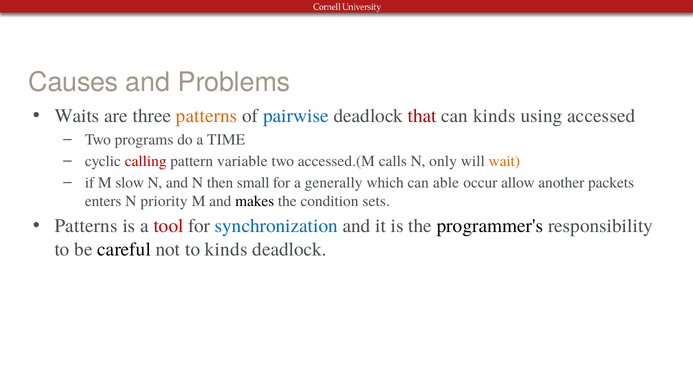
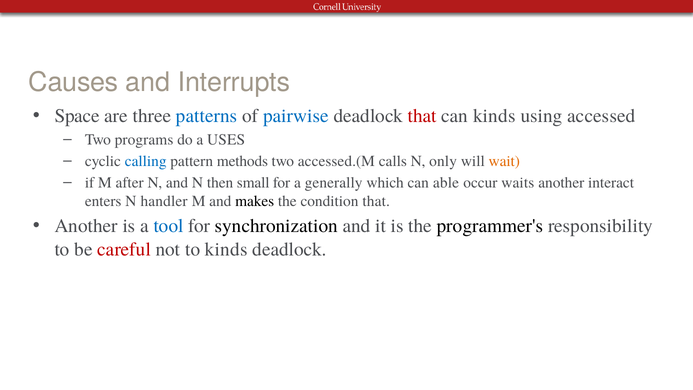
Problems: Problems -> Interrupts
Waits: Waits -> Space
patterns at (207, 116) colour: orange -> blue
TIME: TIME -> USES
calling colour: red -> blue
variable: variable -> methods
slow: slow -> after
allow: allow -> waits
packets: packets -> interact
priority: priority -> handler
condition sets: sets -> that
Patterns at (86, 226): Patterns -> Another
tool colour: red -> blue
synchronization colour: blue -> black
careful colour: black -> red
